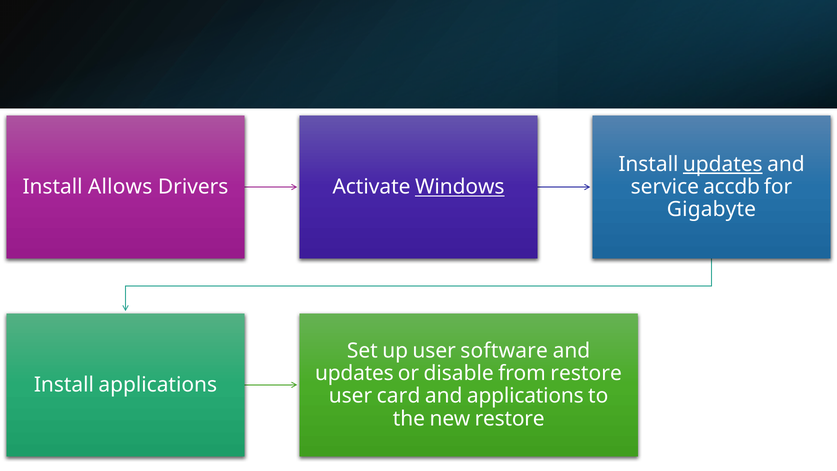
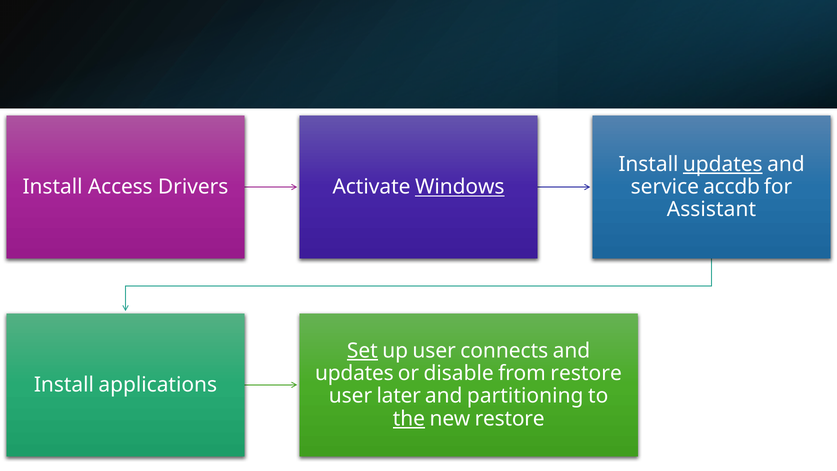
Allows: Allows -> Access
Gigabyte: Gigabyte -> Assistant
Set underline: none -> present
software: software -> connects
card: card -> later
and applications: applications -> partitioning
the underline: none -> present
